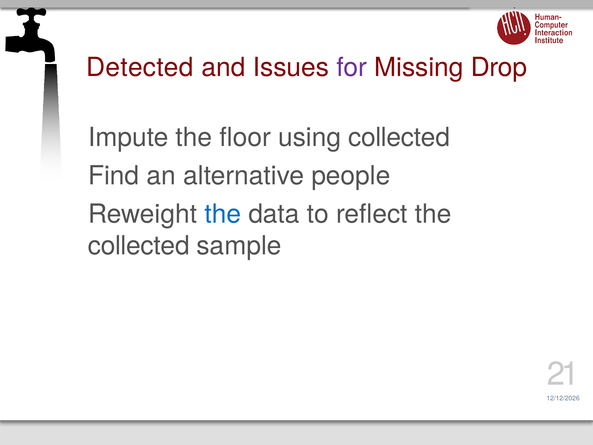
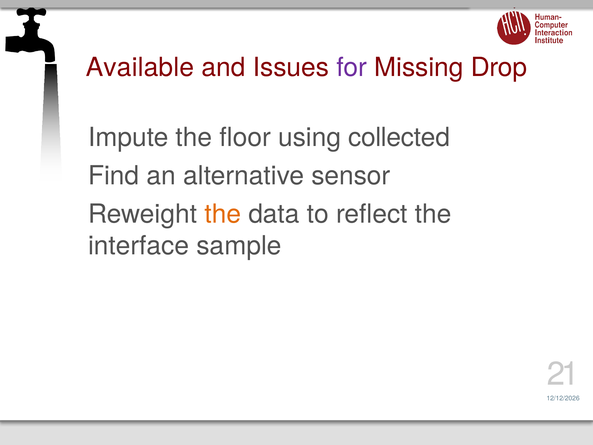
Detected: Detected -> Available
people: people -> sensor
the at (223, 214) colour: blue -> orange
collected at (139, 246): collected -> interface
